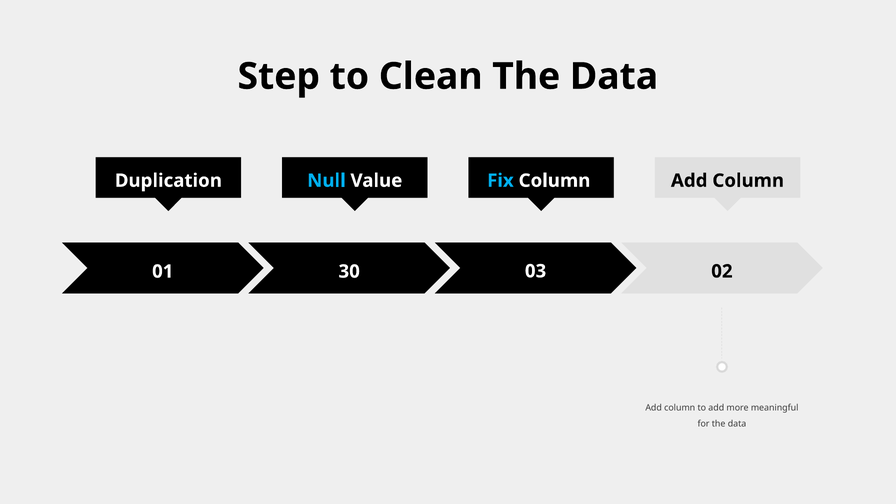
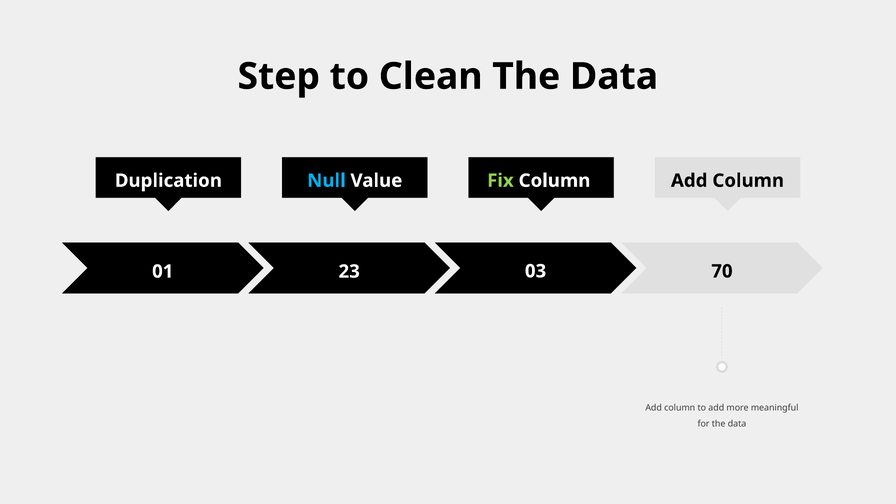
Fix colour: light blue -> light green
30: 30 -> 23
02: 02 -> 70
